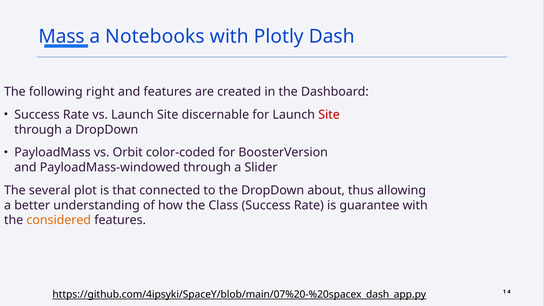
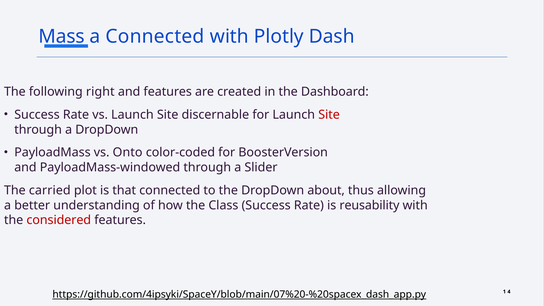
a Notebooks: Notebooks -> Connected
Orbit: Orbit -> Onto
several: several -> carried
guarantee: guarantee -> reusability
considered colour: orange -> red
